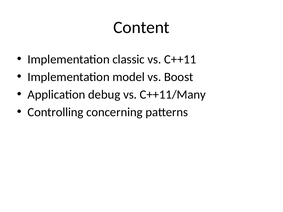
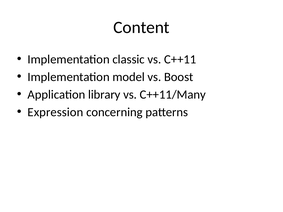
debug: debug -> library
Controlling: Controlling -> Expression
